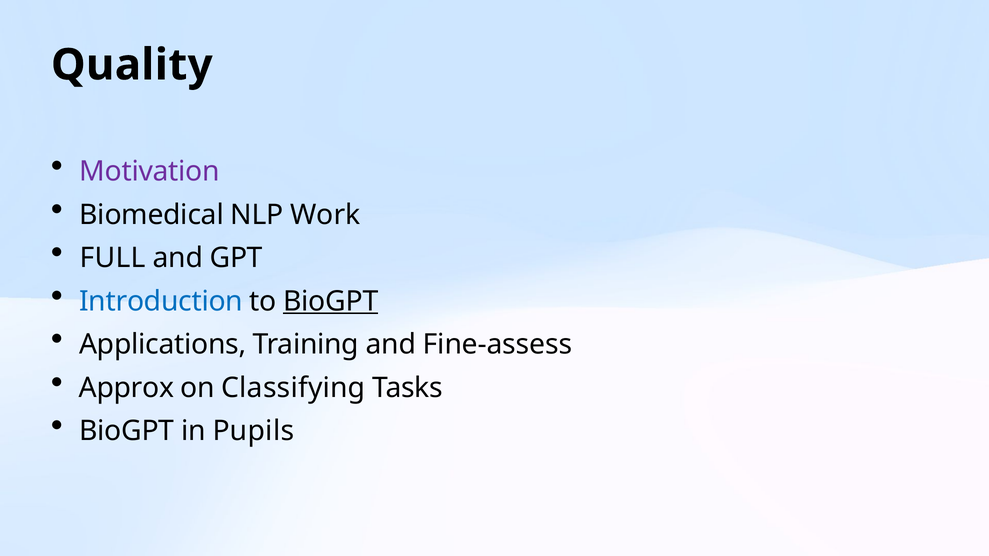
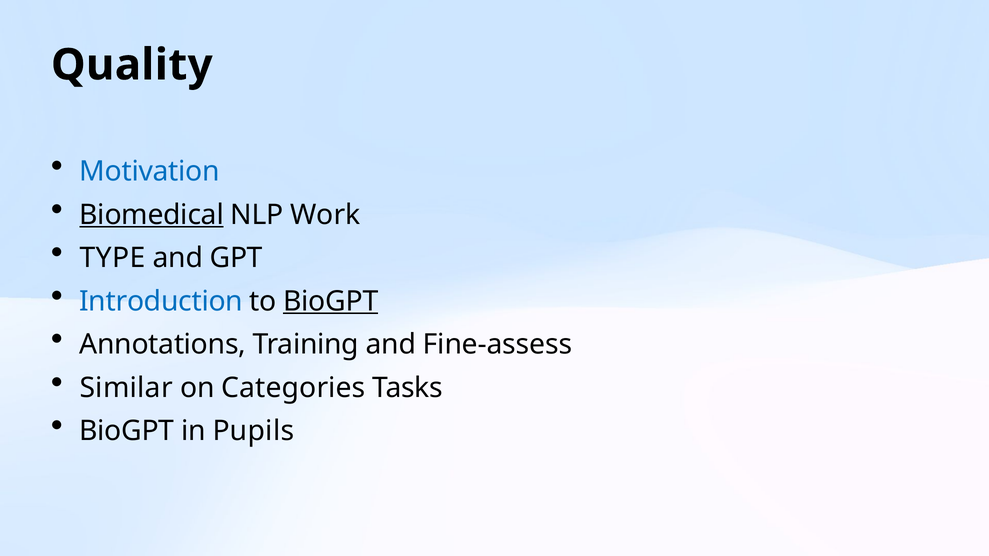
Motivation colour: purple -> blue
Biomedical underline: none -> present
FULL: FULL -> TYPE
Applications: Applications -> Annotations
Approx: Approx -> Similar
Classifying: Classifying -> Categories
